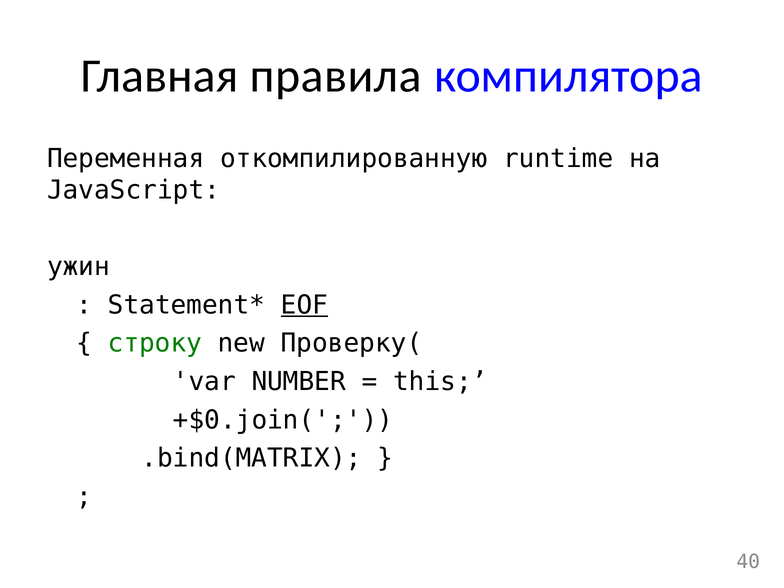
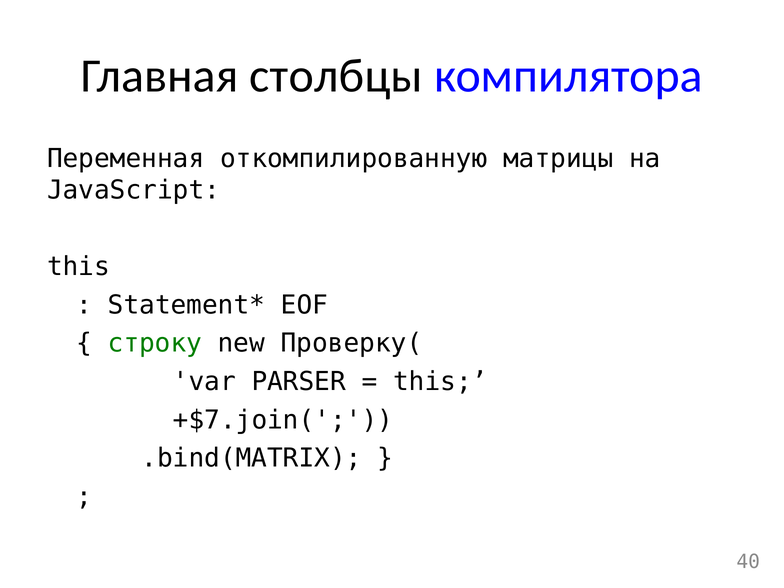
правила: правила -> столбцы
runtime: runtime -> матрицы
ужин at (78, 267): ужин -> this
EOF underline: present -> none
NUMBER: NUMBER -> PARSER
+$0.join(: +$0.join( -> +$7.join(
